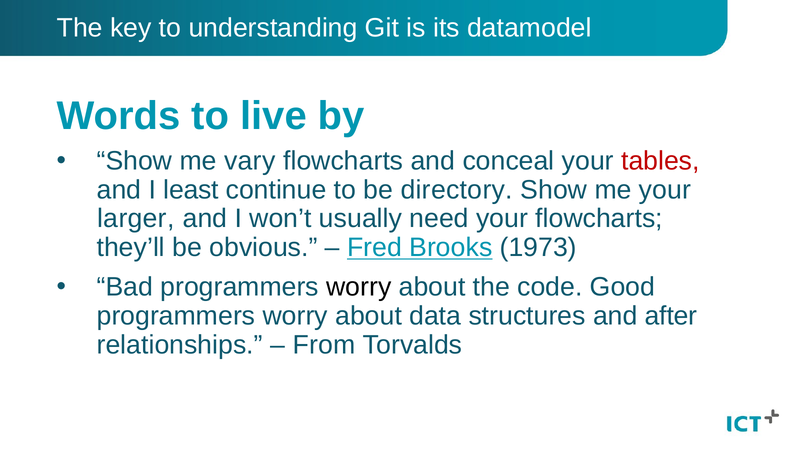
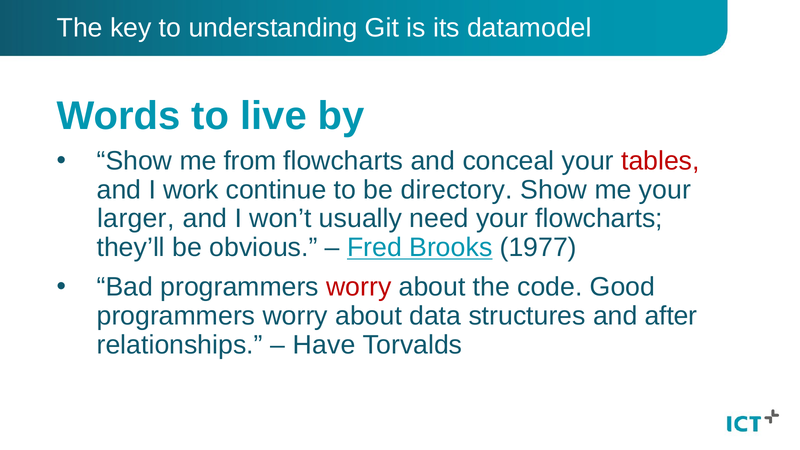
vary: vary -> from
least: least -> work
1973: 1973 -> 1977
worry at (359, 287) colour: black -> red
From: From -> Have
